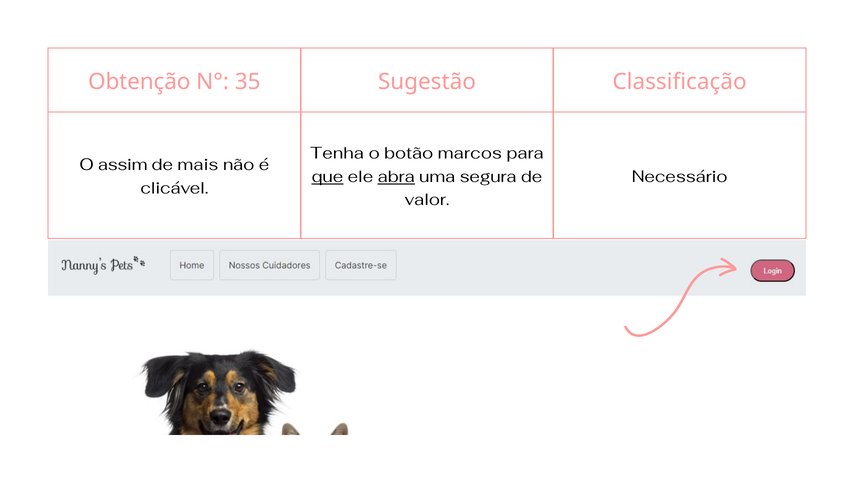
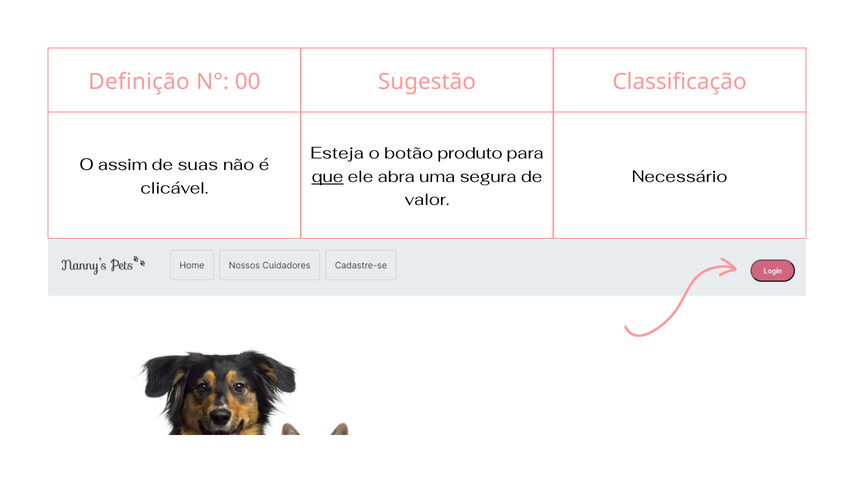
Obtenção: Obtenção -> Definição
35: 35 -> 00
Tenha: Tenha -> Esteja
marcos: marcos -> produto
mais: mais -> suas
abra underline: present -> none
